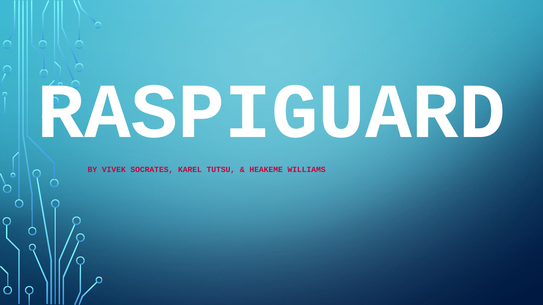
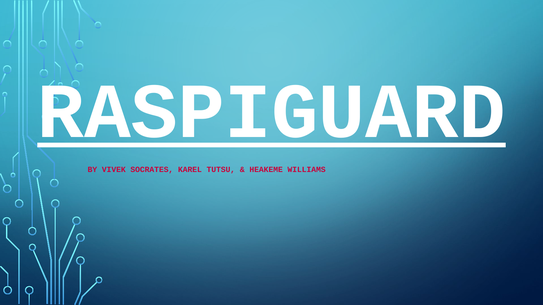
RASPIGUARD underline: none -> present
